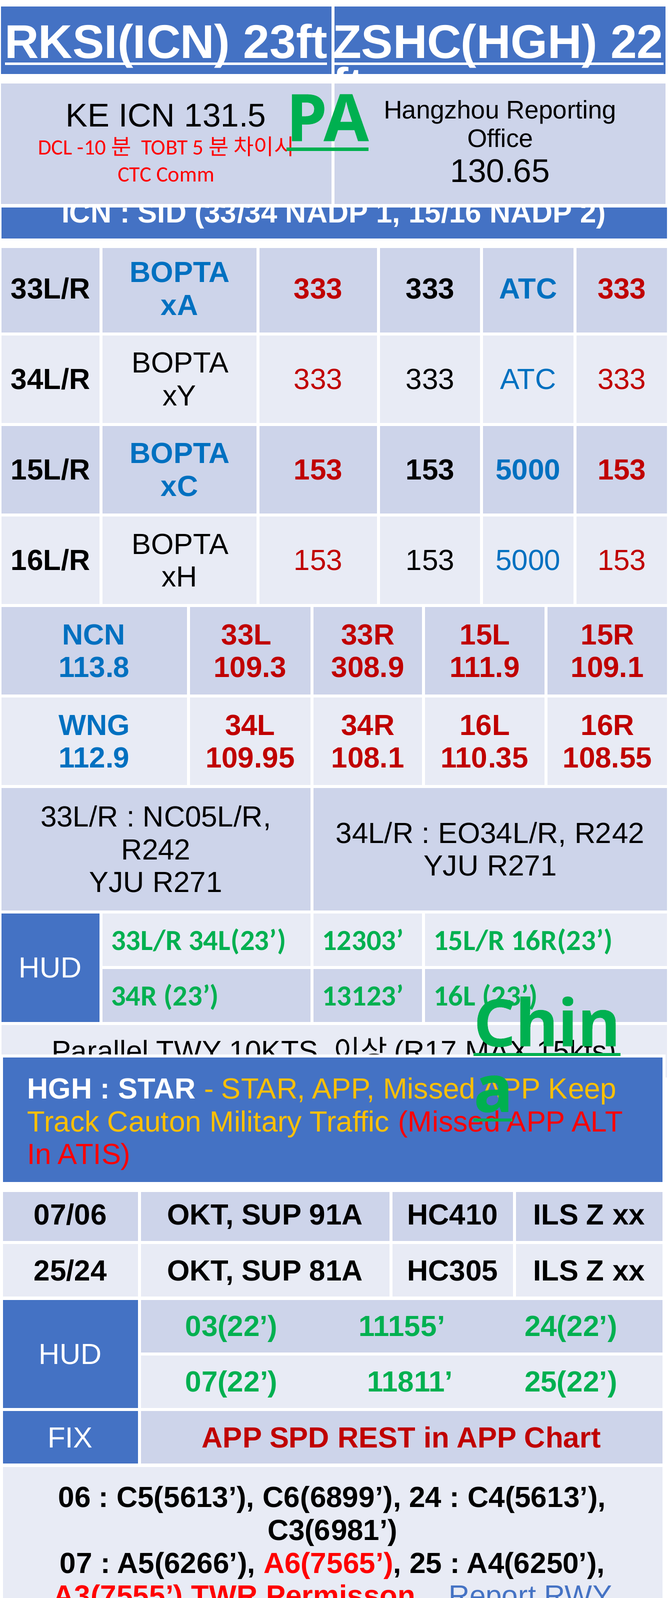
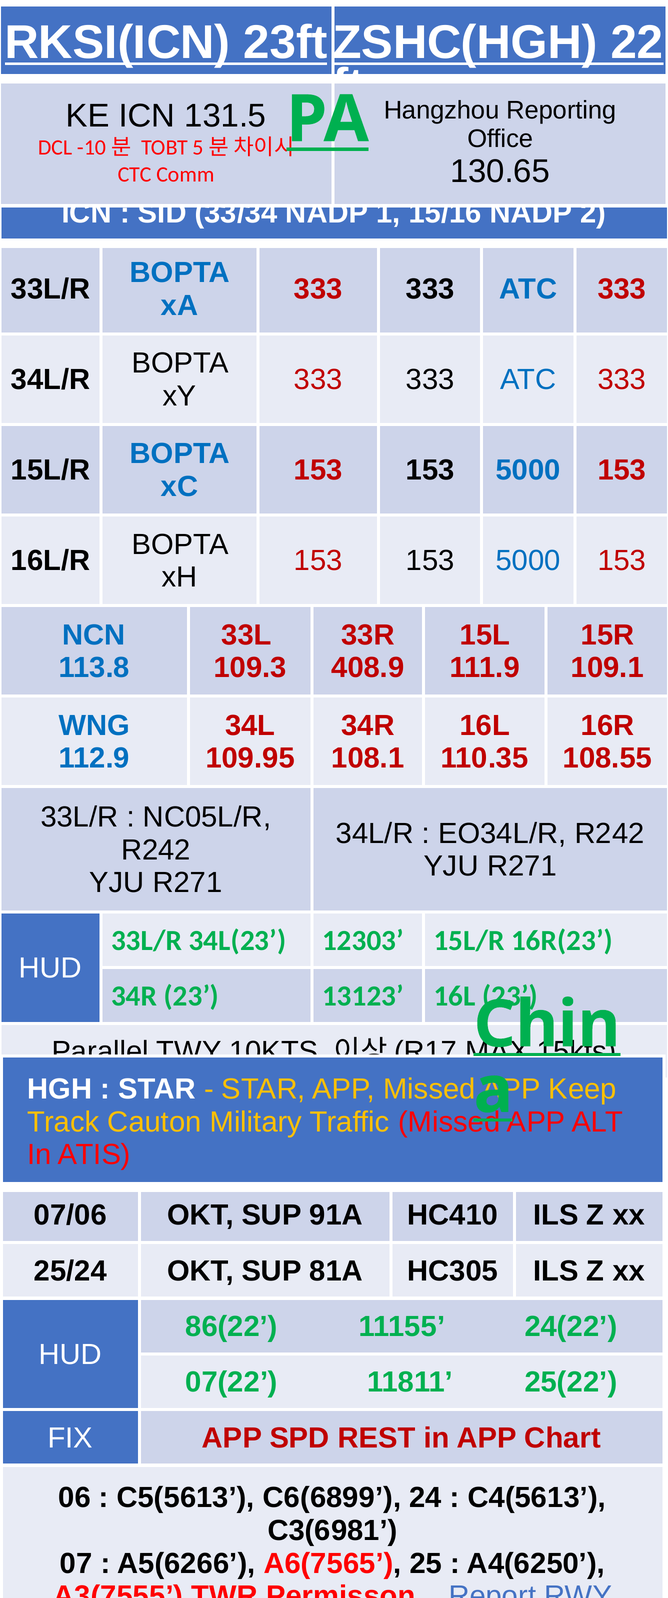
308.9: 308.9 -> 408.9
03(22: 03(22 -> 86(22
